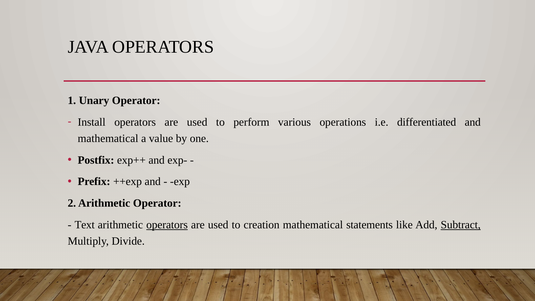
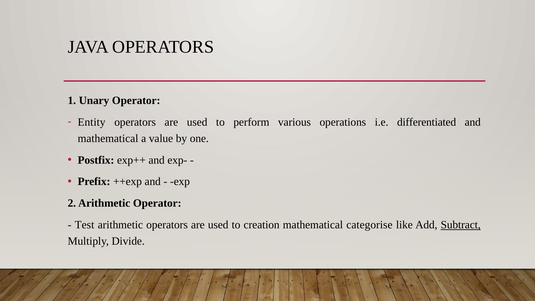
Install: Install -> Entity
Text: Text -> Test
operators at (167, 225) underline: present -> none
statements: statements -> categorise
